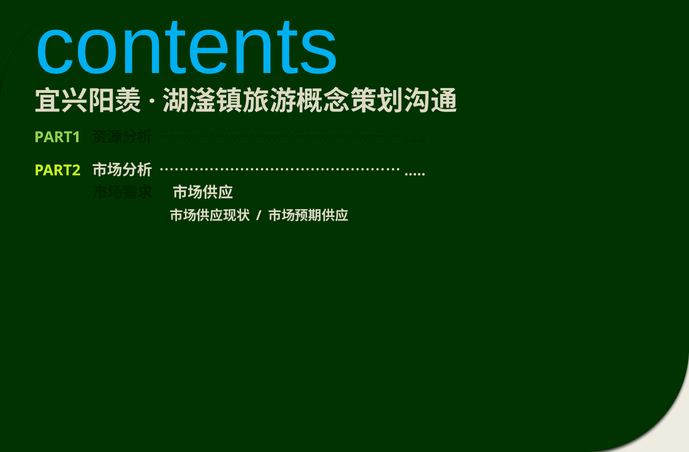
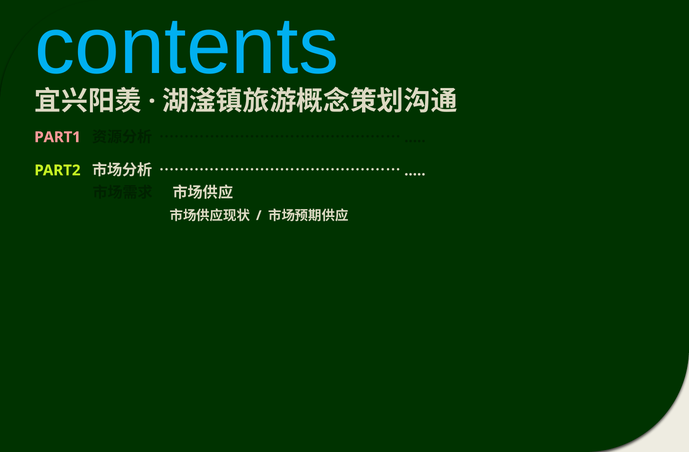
PART1 colour: light green -> pink
